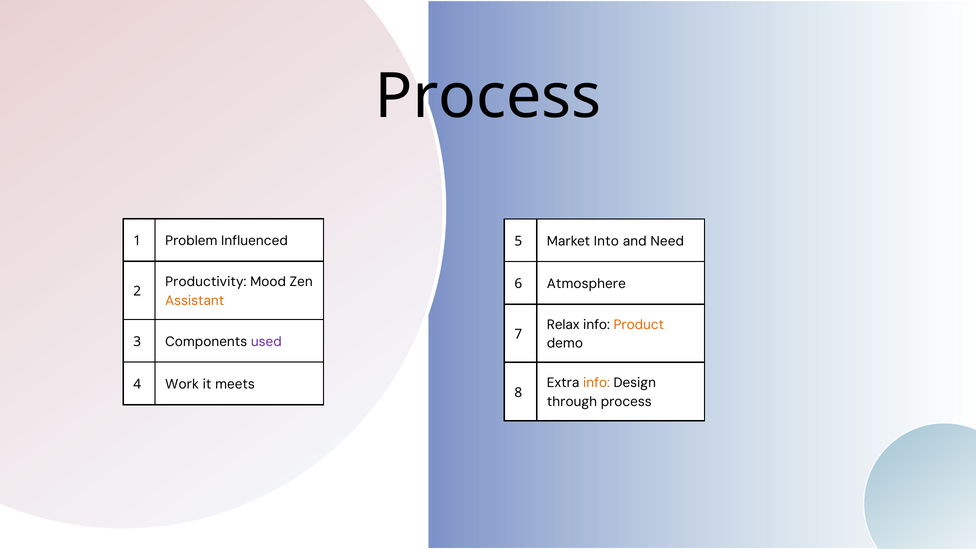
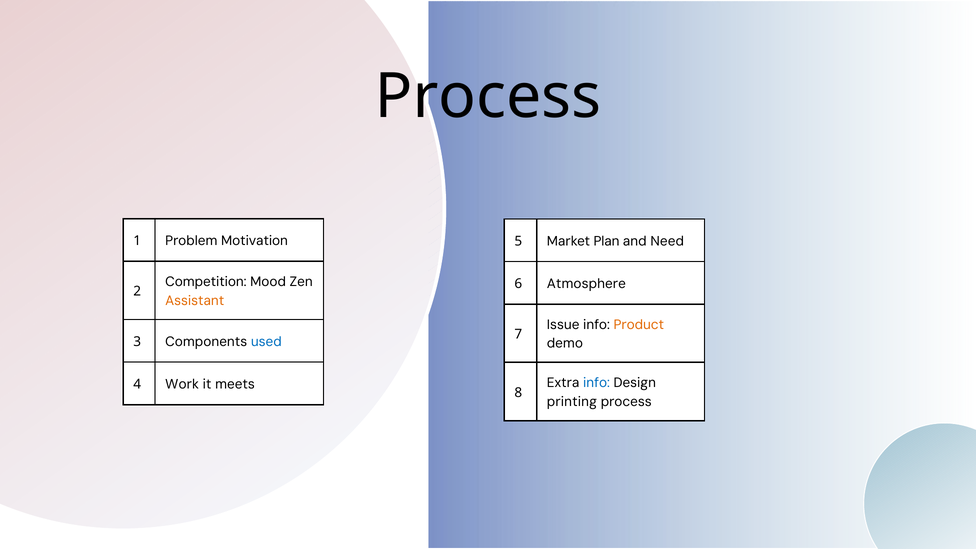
Influenced: Influenced -> Motivation
Into: Into -> Plan
Productivity: Productivity -> Competition
Relax: Relax -> Issue
used colour: purple -> blue
info at (597, 383) colour: orange -> blue
through: through -> printing
